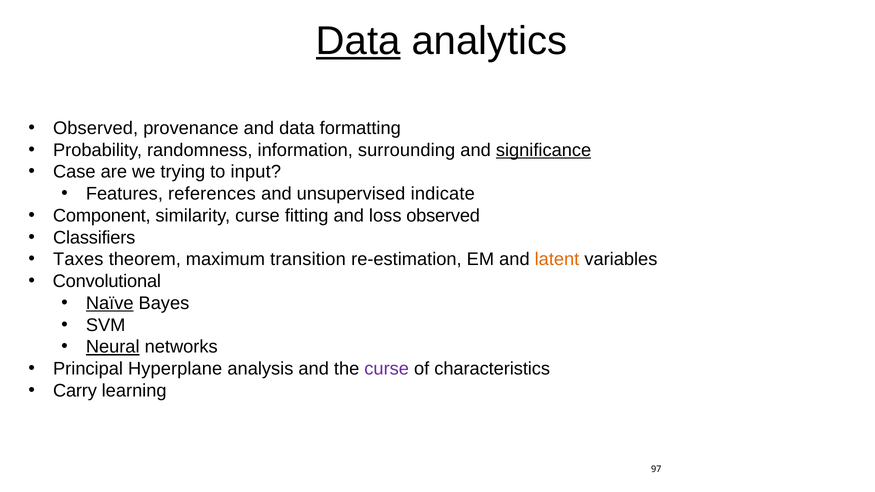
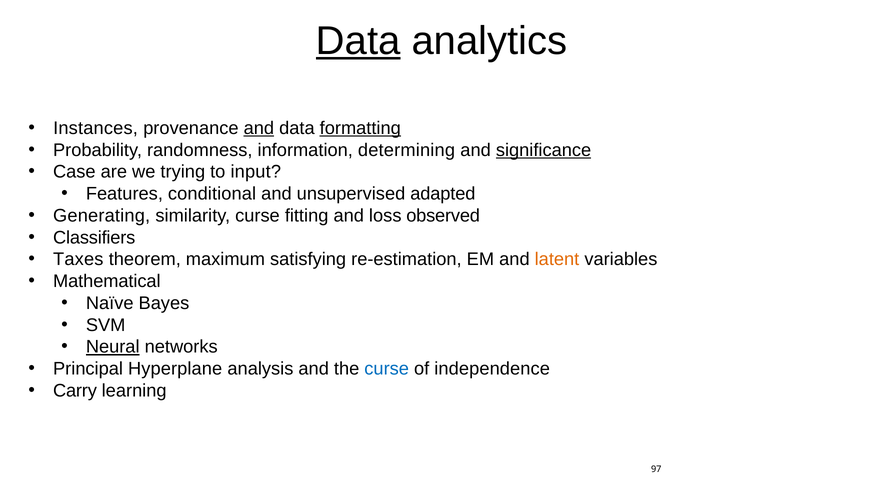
Observed at (96, 128): Observed -> Instances
and at (259, 128) underline: none -> present
formatting underline: none -> present
surrounding: surrounding -> determining
references: references -> conditional
indicate: indicate -> adapted
Component: Component -> Generating
transition: transition -> satisfying
Convolutional: Convolutional -> Mathematical
Naïve underline: present -> none
curse at (387, 369) colour: purple -> blue
characteristics: characteristics -> independence
